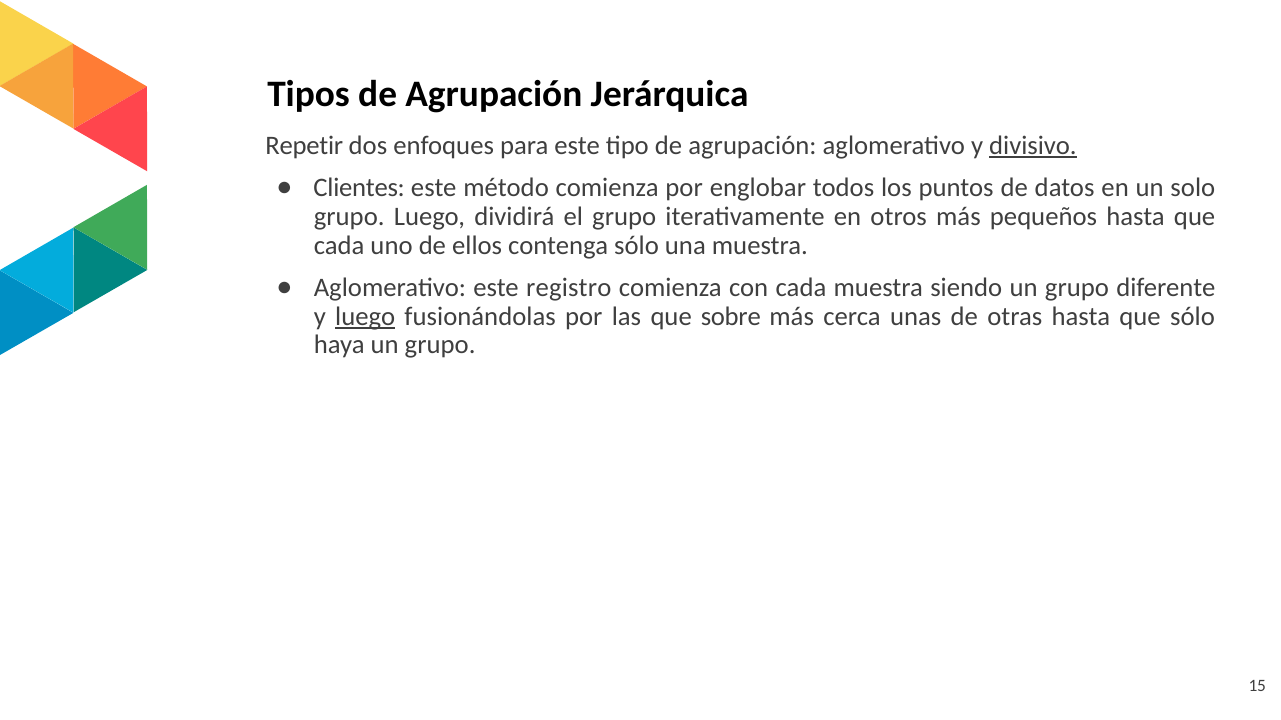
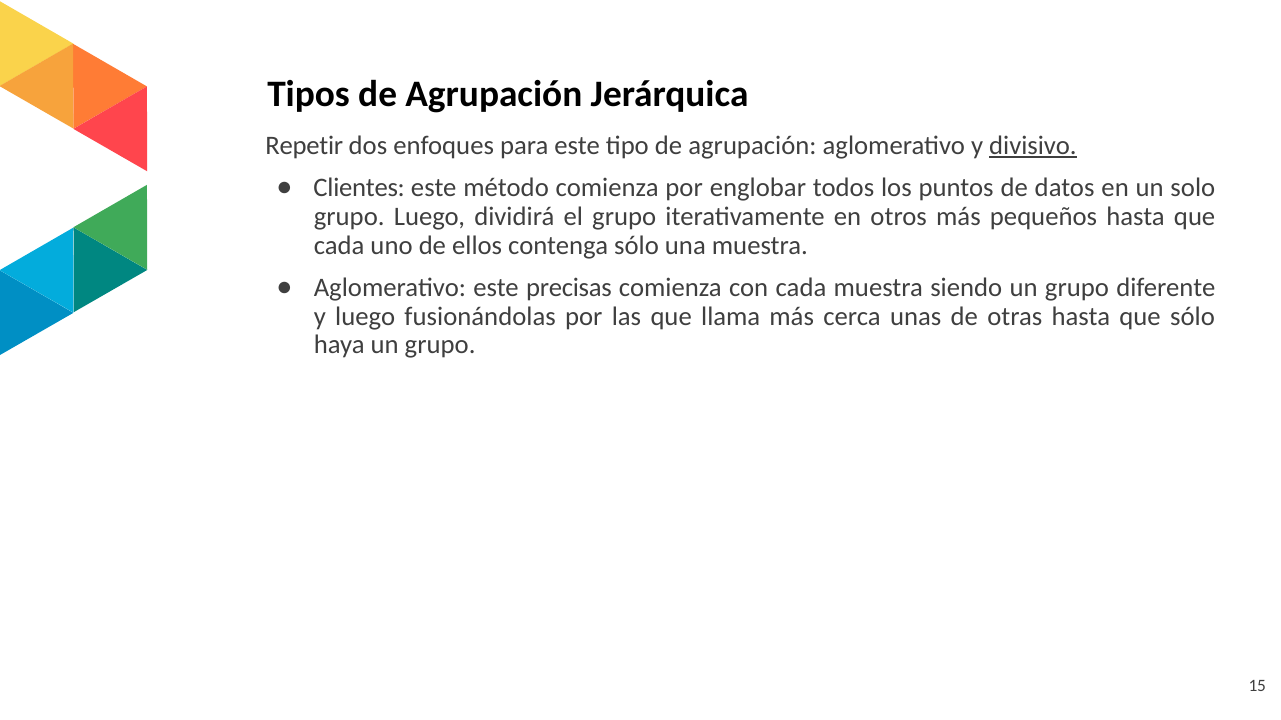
registro: registro -> precisas
luego at (365, 317) underline: present -> none
sobre: sobre -> llama
